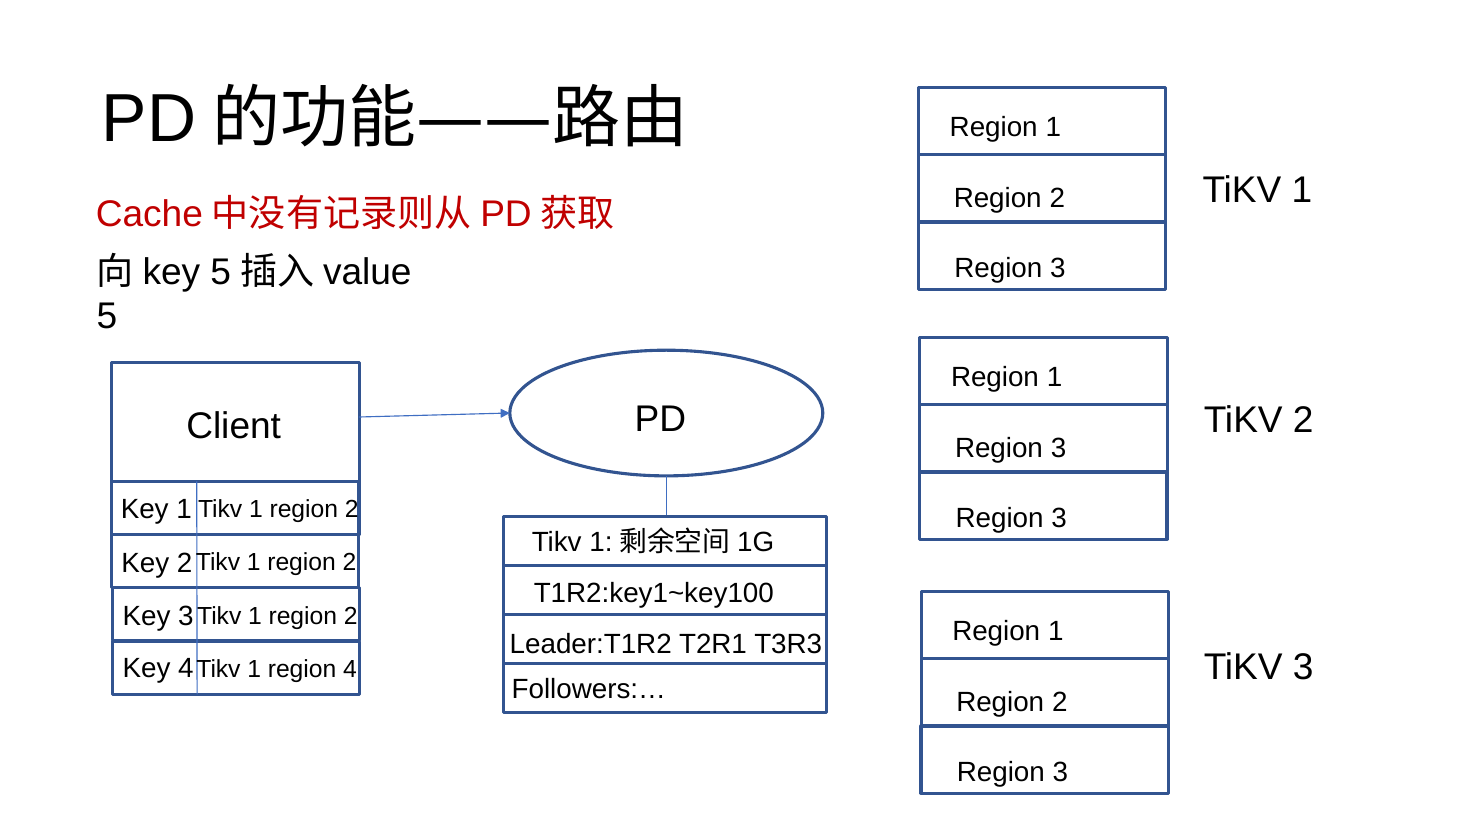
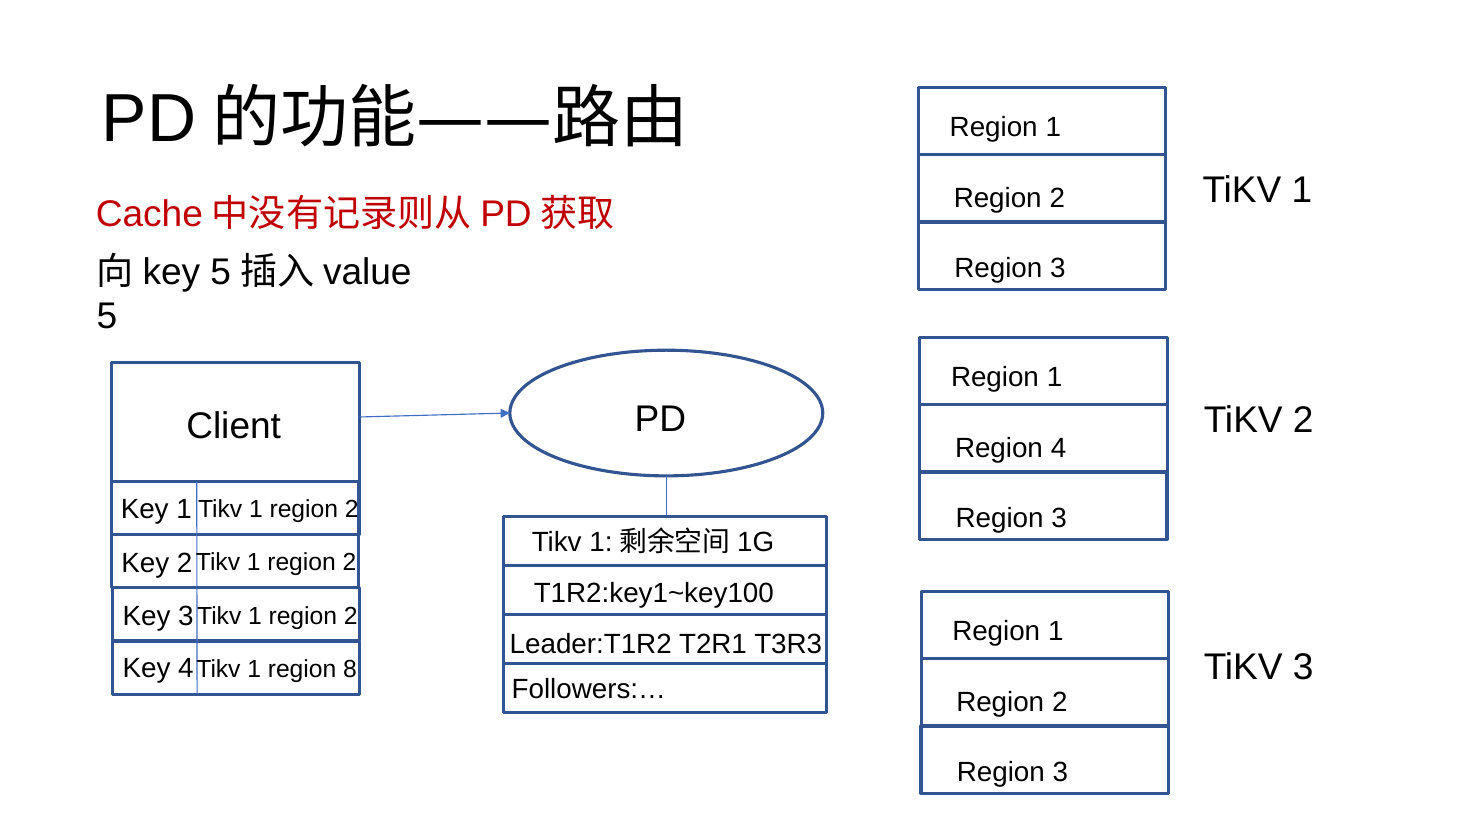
3 at (1059, 448): 3 -> 4
region 4: 4 -> 8
